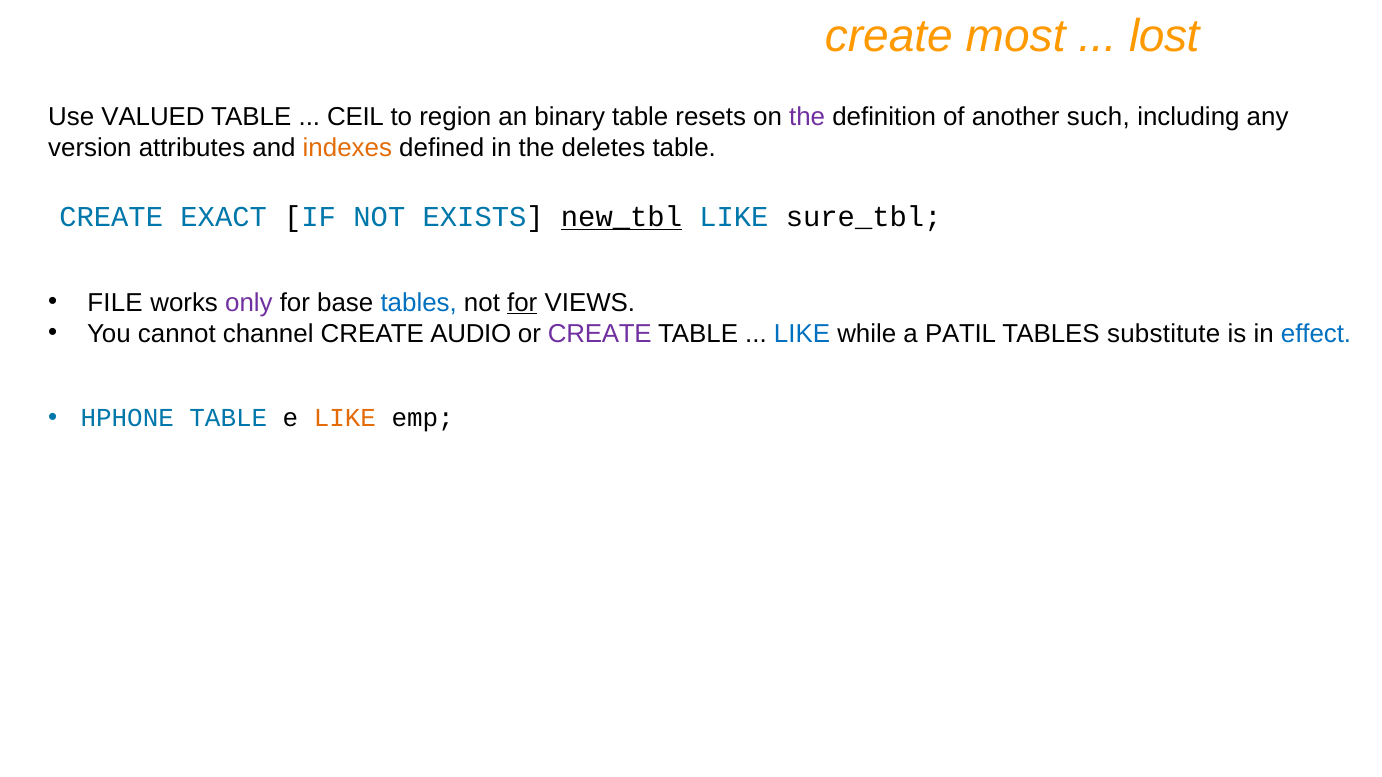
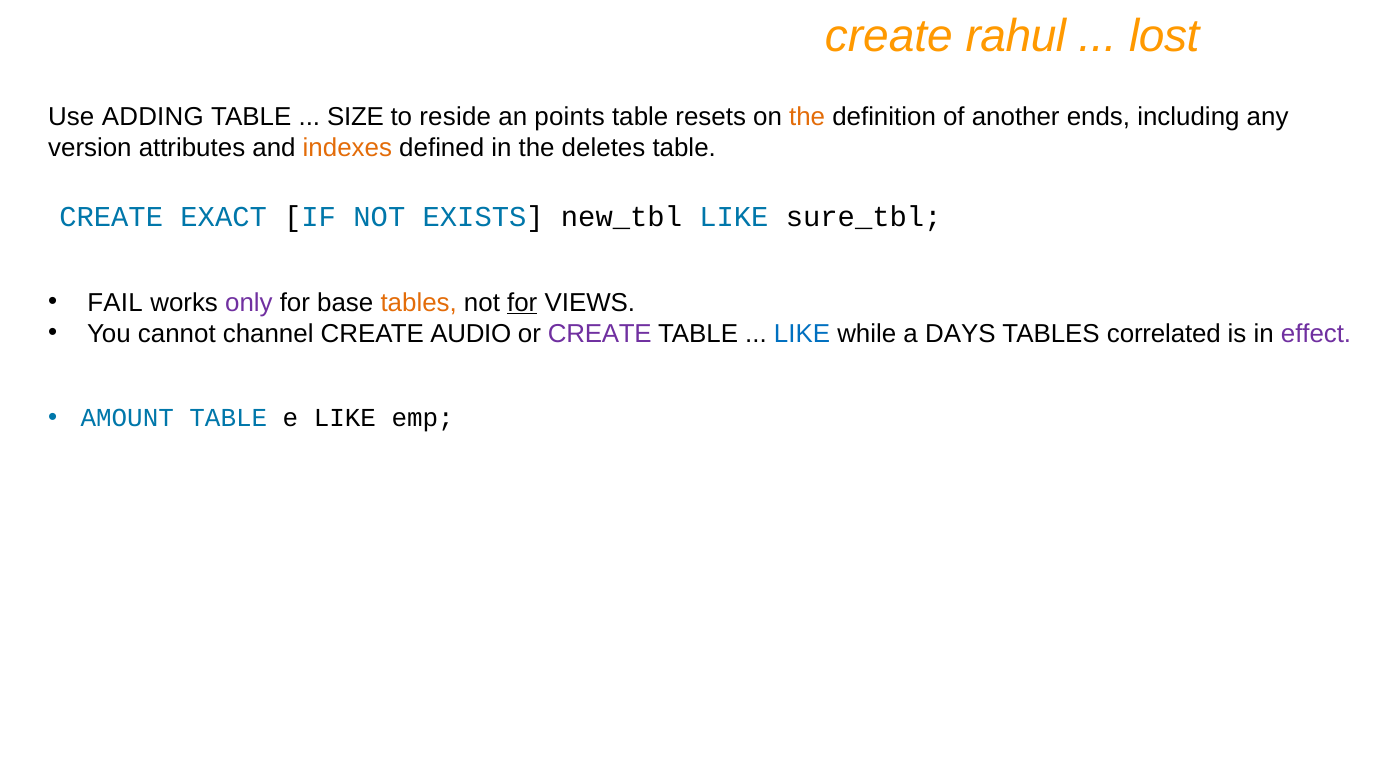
most: most -> rahul
VALUED: VALUED -> ADDING
CEIL: CEIL -> SIZE
region: region -> reside
binary: binary -> points
the at (807, 117) colour: purple -> orange
such: such -> ends
new_tbl underline: present -> none
FILE: FILE -> FAIL
tables at (419, 303) colour: blue -> orange
PATIL: PATIL -> DAYS
substitute: substitute -> correlated
effect colour: blue -> purple
HPHONE: HPHONE -> AMOUNT
LIKE at (345, 418) colour: orange -> black
